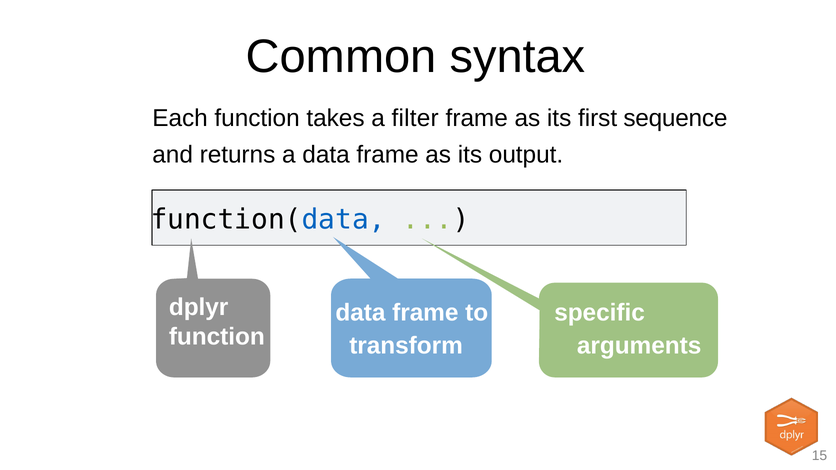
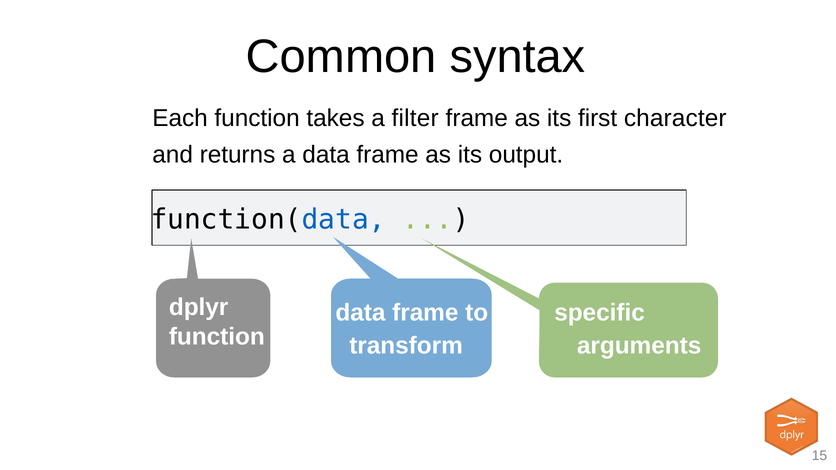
sequence: sequence -> character
